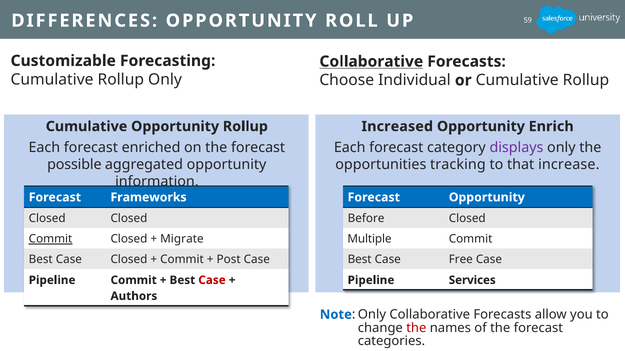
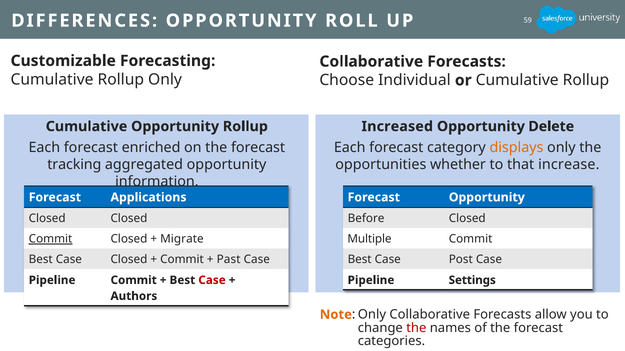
Collaborative at (371, 62) underline: present -> none
Enrich: Enrich -> Delete
displays colour: purple -> orange
possible: possible -> tracking
tracking: tracking -> whether
Frameworks: Frameworks -> Applications
Post: Post -> Past
Free: Free -> Post
Services: Services -> Settings
Note colour: blue -> orange
